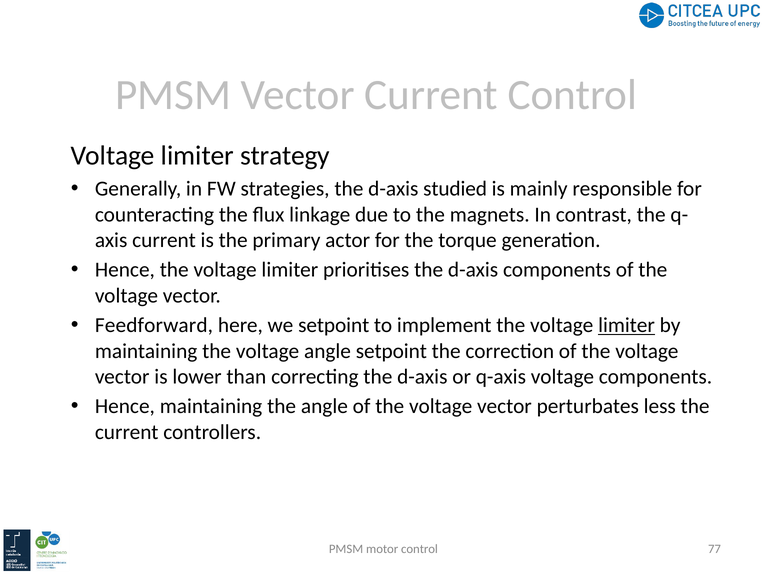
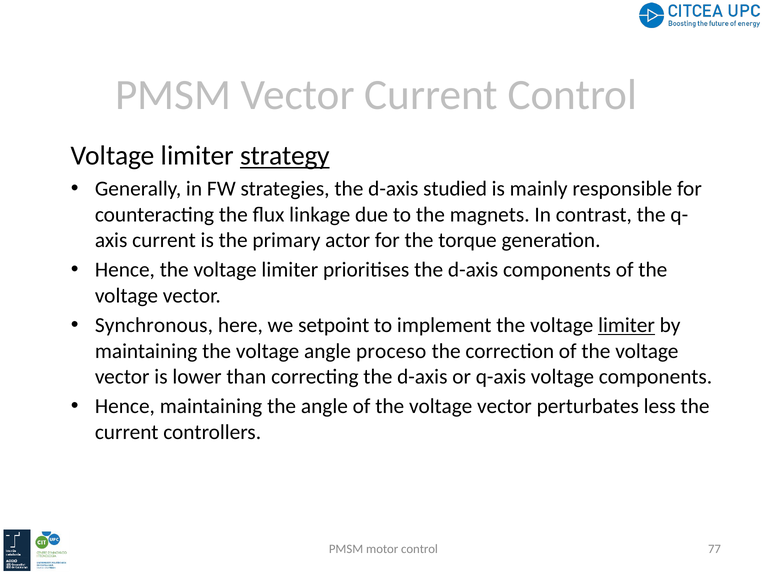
strategy underline: none -> present
Feedforward: Feedforward -> Synchronous
angle setpoint: setpoint -> proceso
